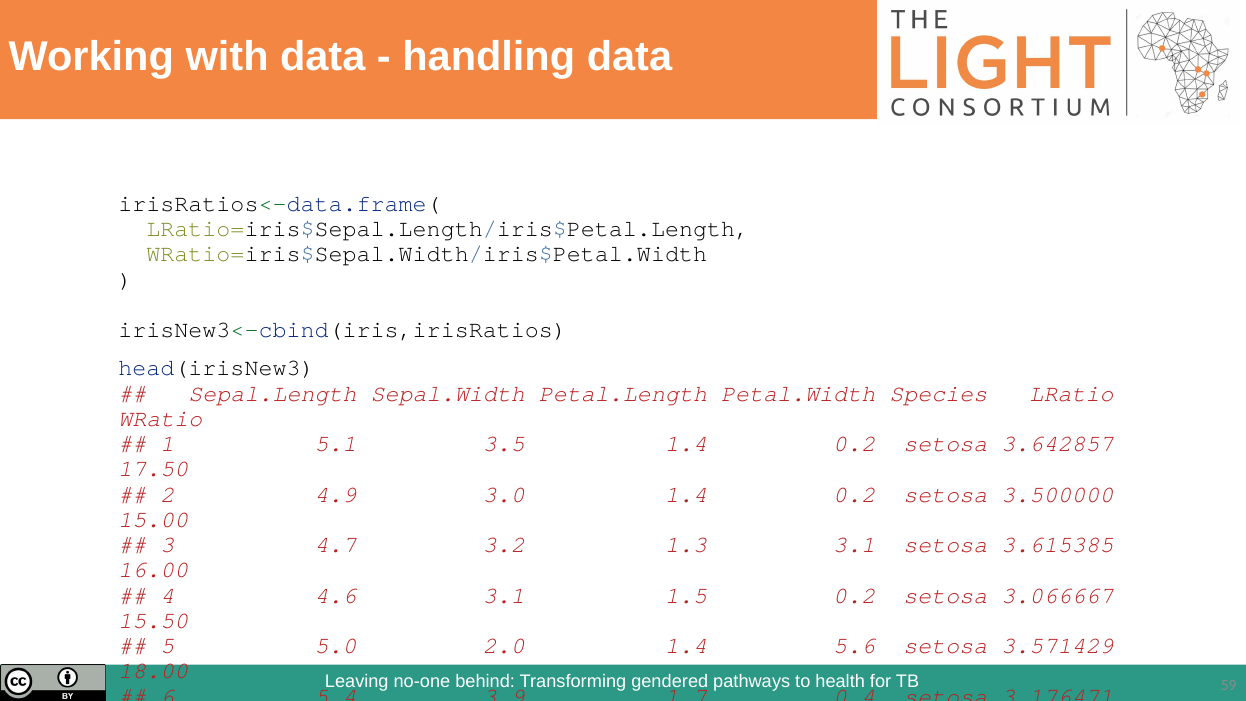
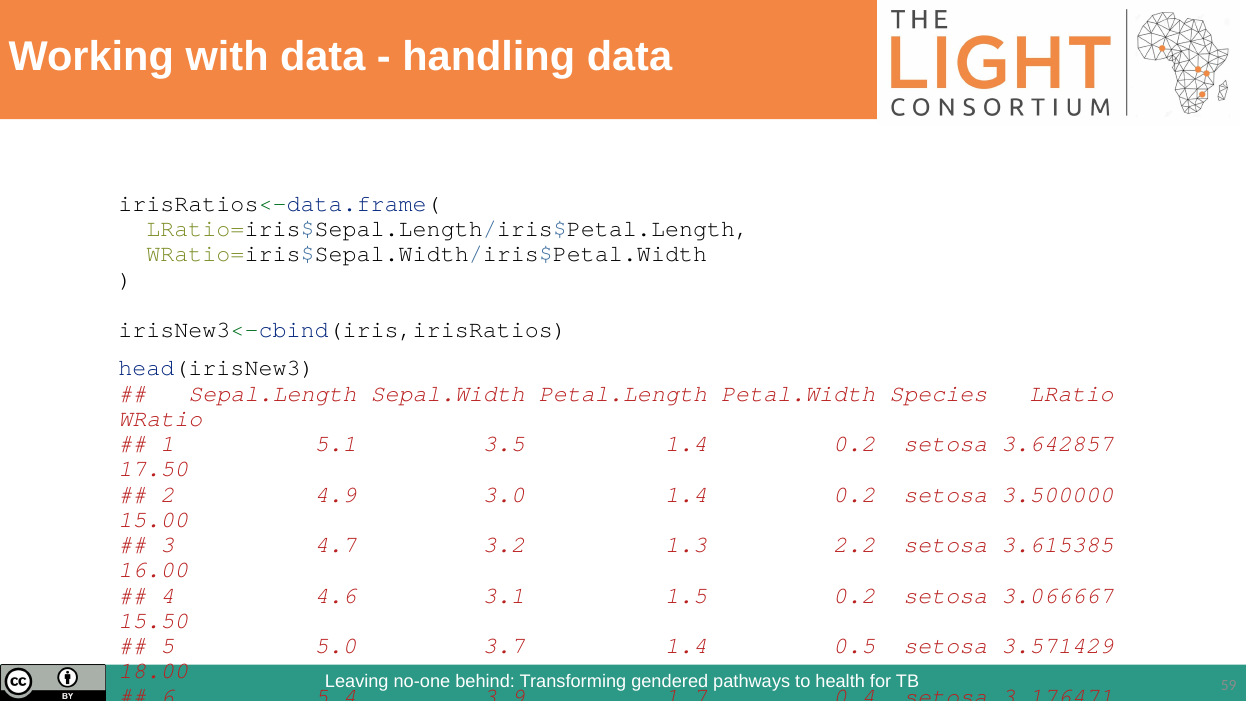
1.3 3.1: 3.1 -> 2.2
2.0: 2.0 -> 3.7
5.6: 5.6 -> 0.5
